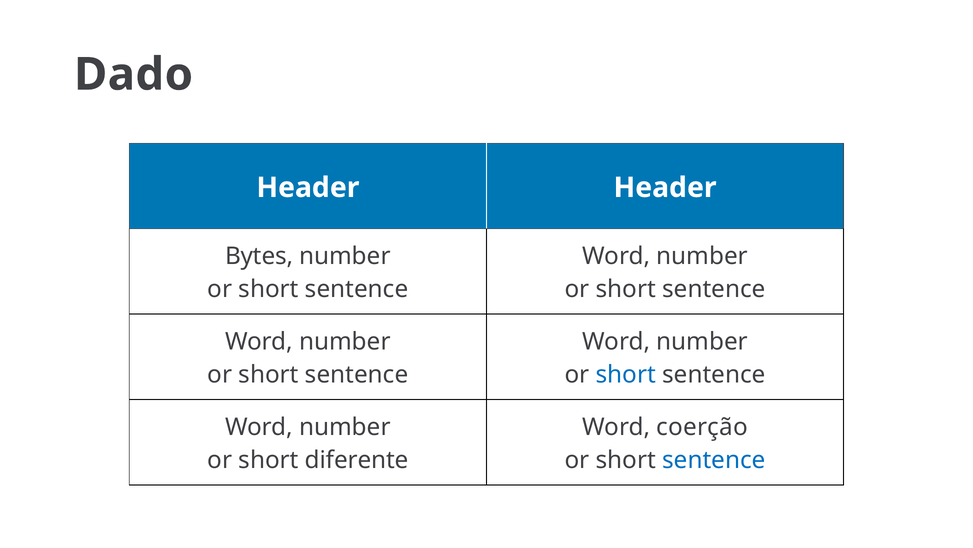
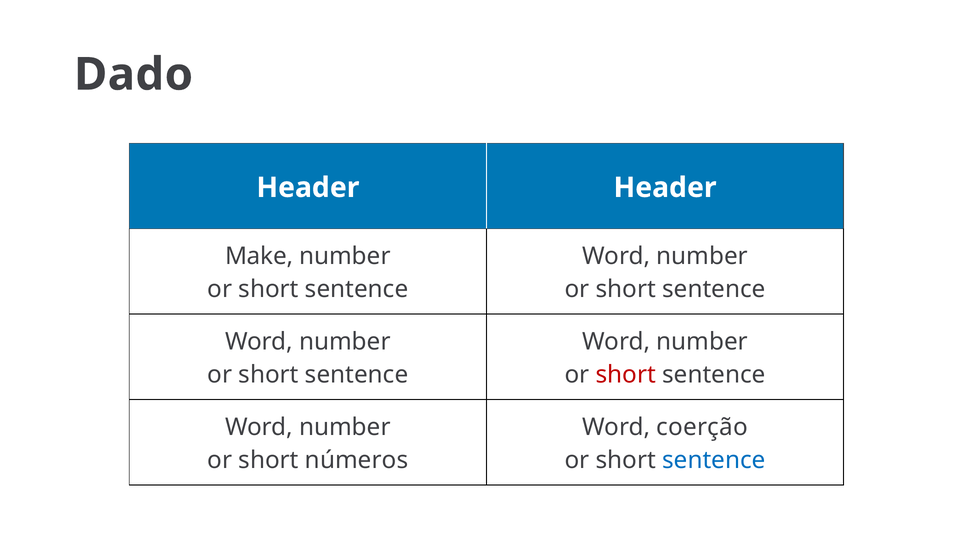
Bytes: Bytes -> Make
short at (626, 374) colour: blue -> red
diferente: diferente -> números
